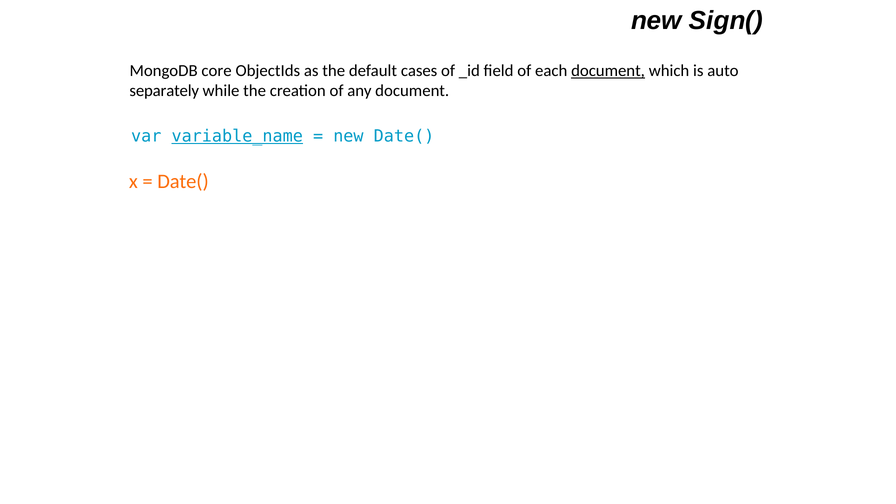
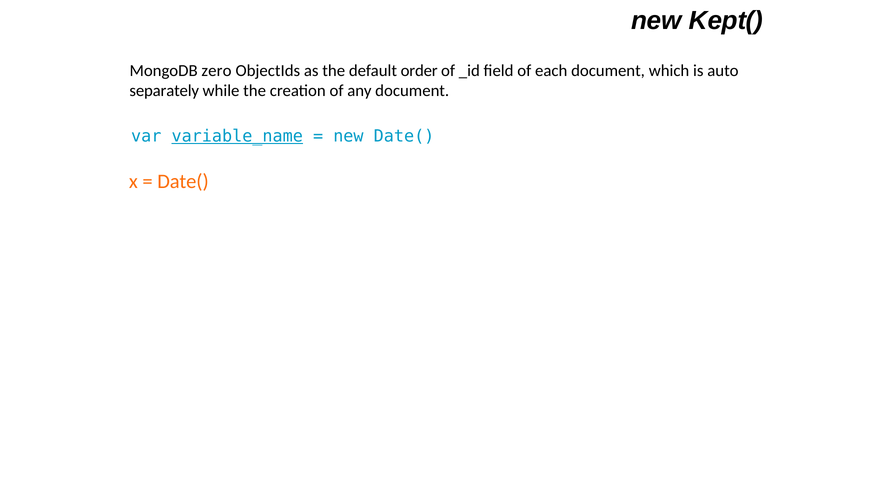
Sign(: Sign( -> Kept(
core: core -> zero
cases: cases -> order
document at (608, 71) underline: present -> none
